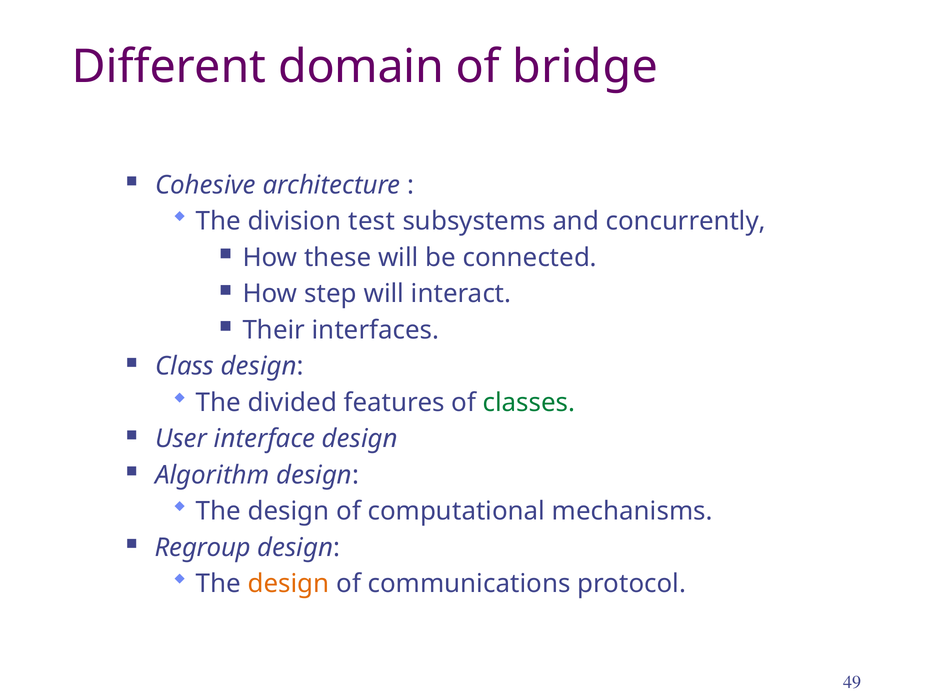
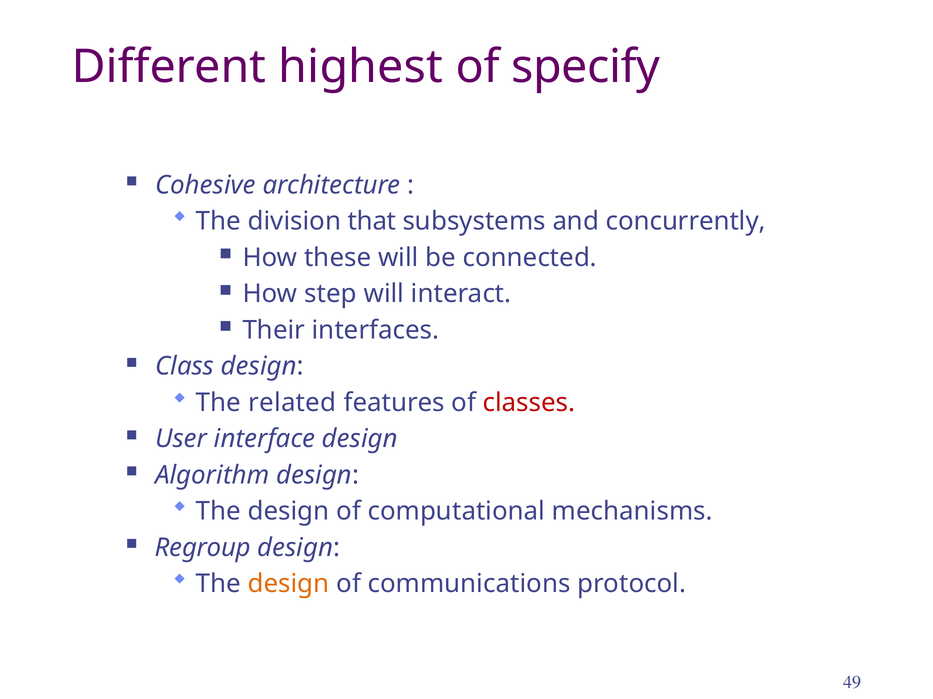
domain: domain -> highest
bridge: bridge -> specify
test: test -> that
divided: divided -> related
classes colour: green -> red
